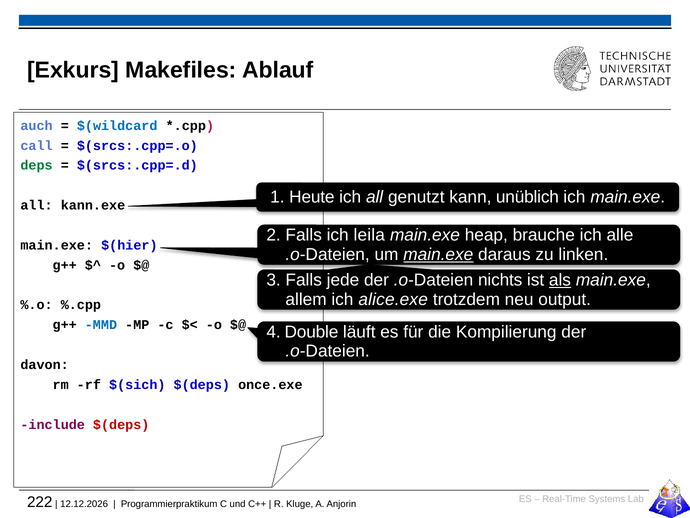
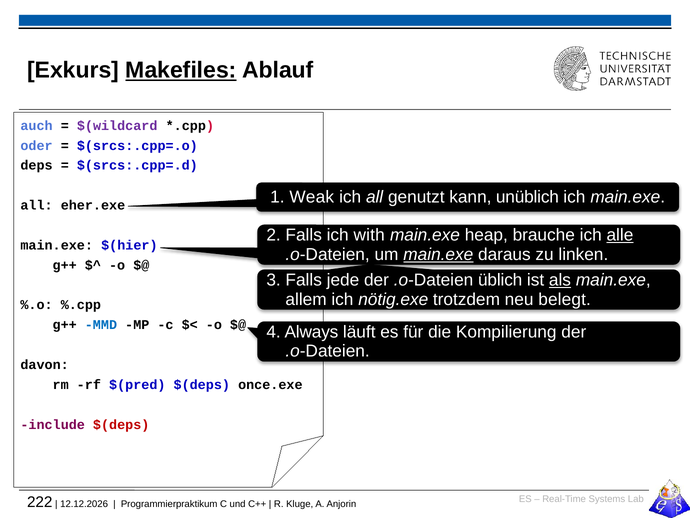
Makefiles underline: none -> present
$(wildcard colour: blue -> purple
call: call -> oder
deps colour: green -> black
Heute: Heute -> Weak
kann.exe: kann.exe -> eher.exe
leila: leila -> with
alle underline: none -> present
nichts: nichts -> üblich
alice.exe: alice.exe -> nötig.exe
output: output -> belegt
Double: Double -> Always
$(sich: $(sich -> $(pred
